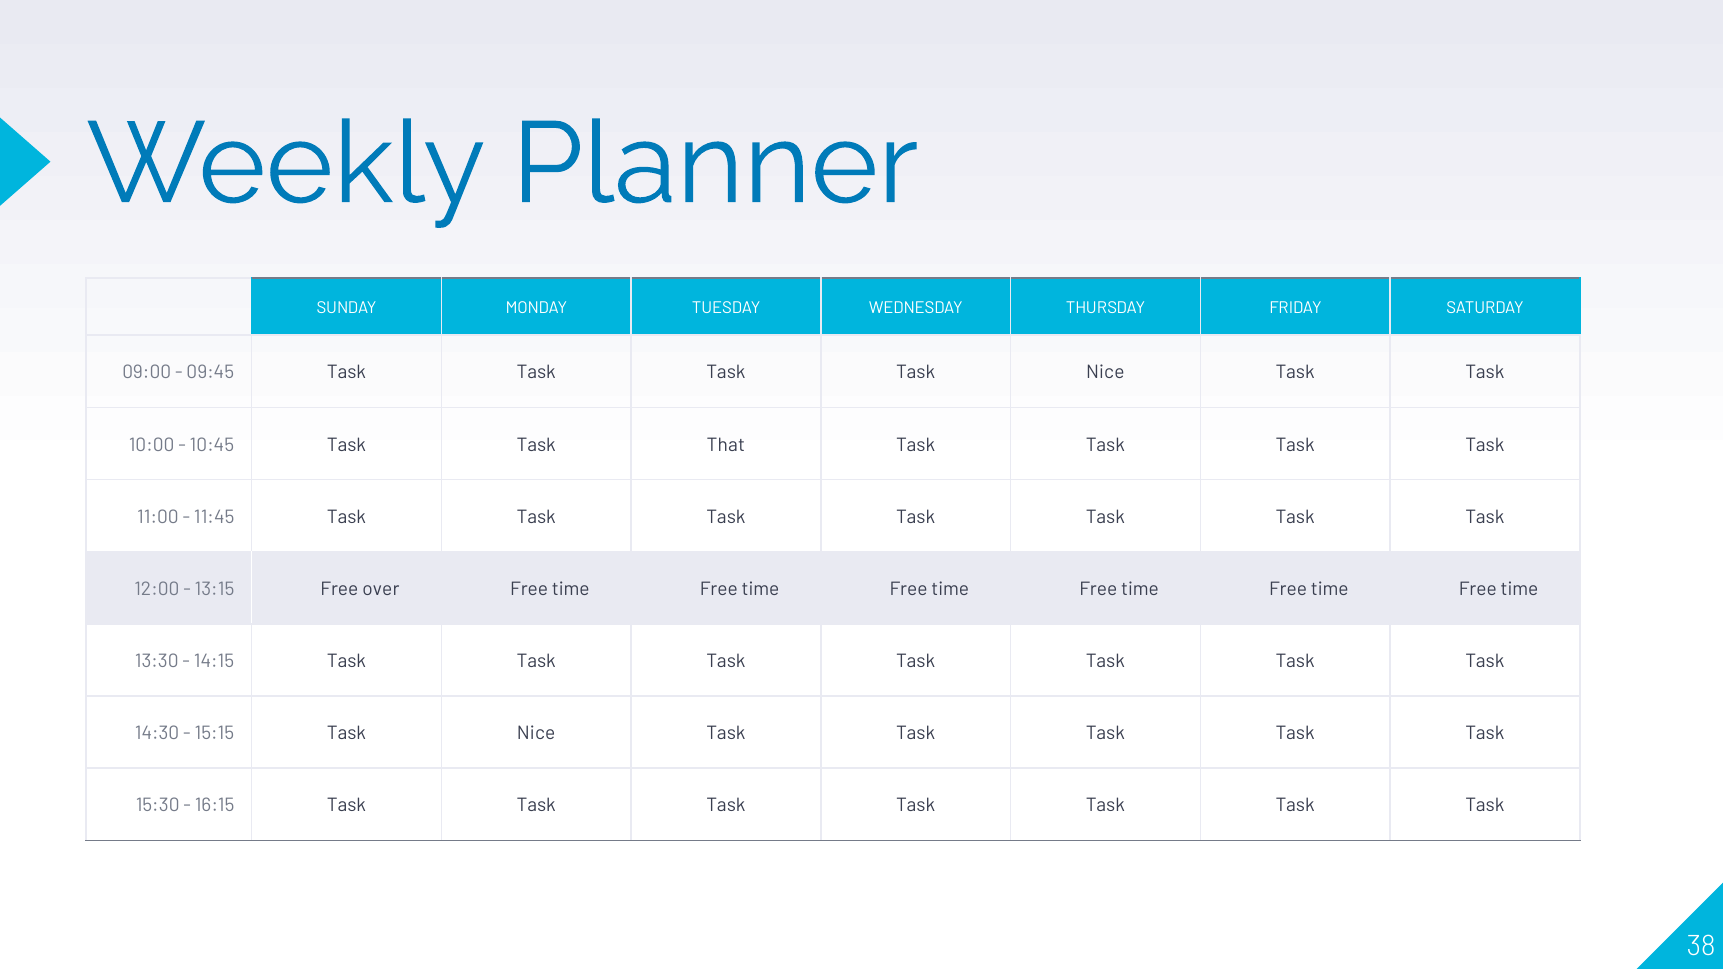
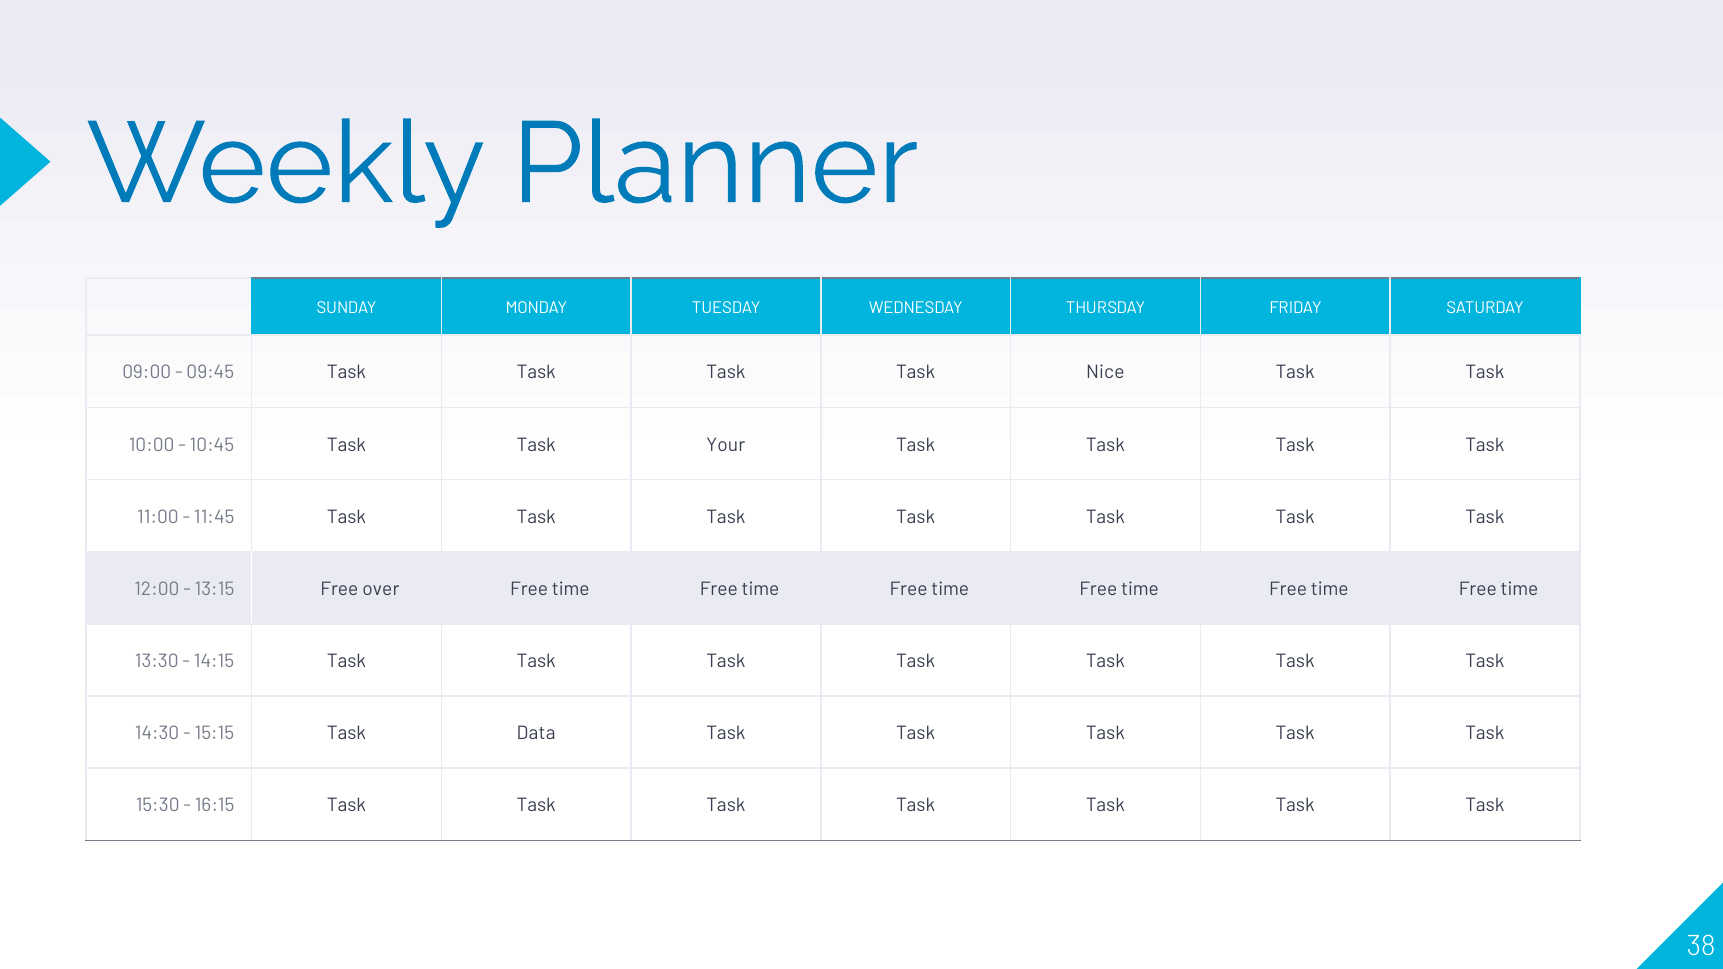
That: That -> Your
15:15 Task Nice: Nice -> Data
